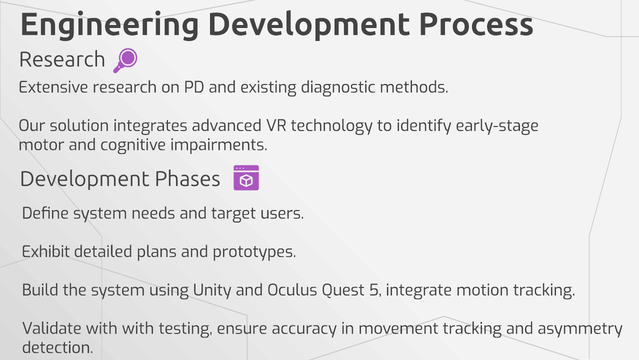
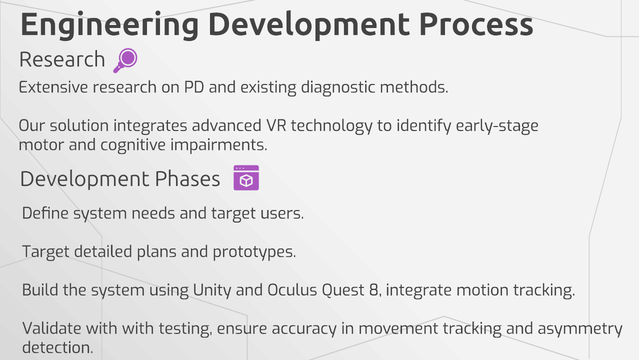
Exhibit at (46, 251): Exhibit -> Target
5: 5 -> 8
